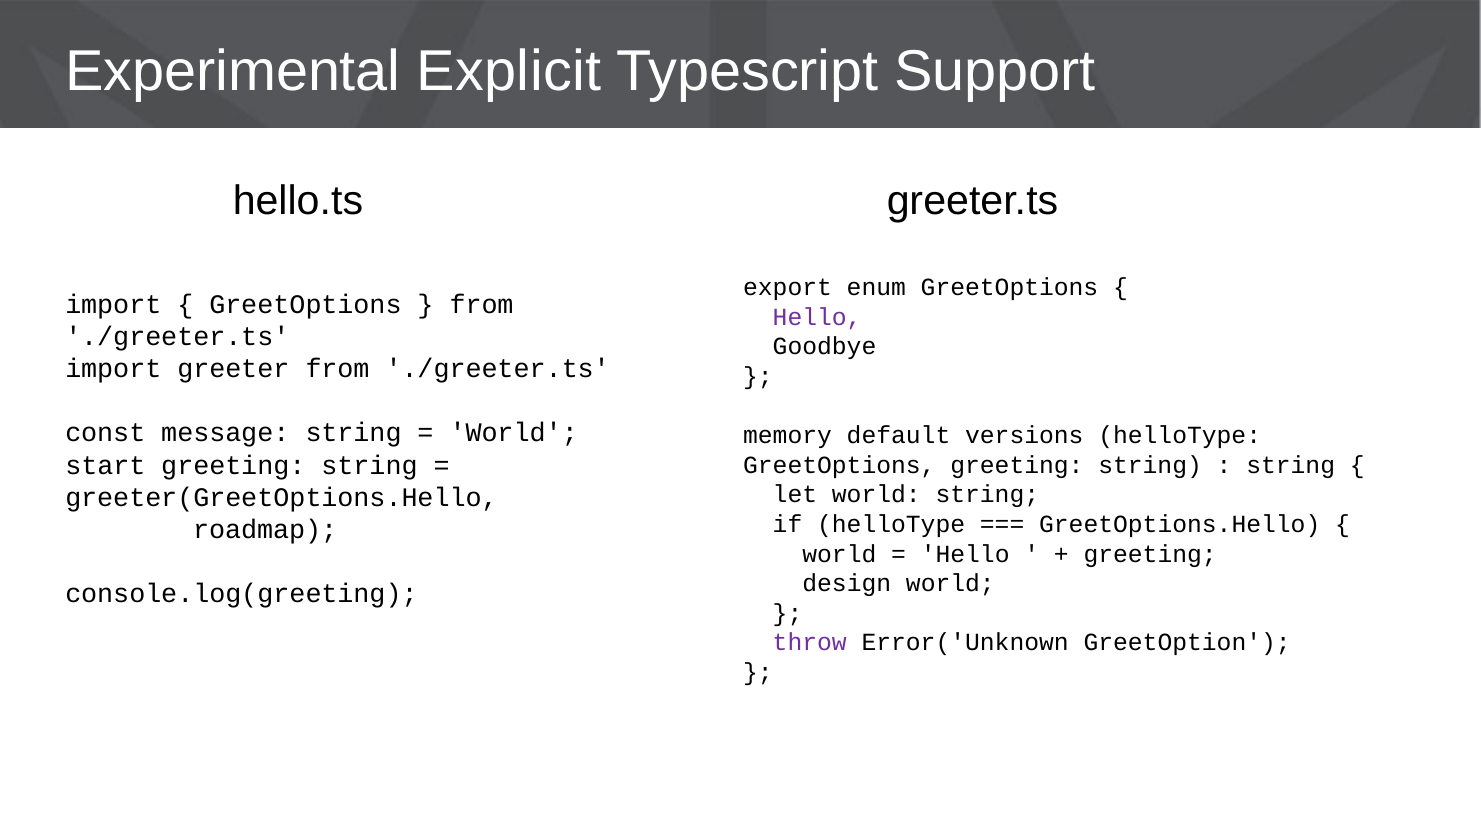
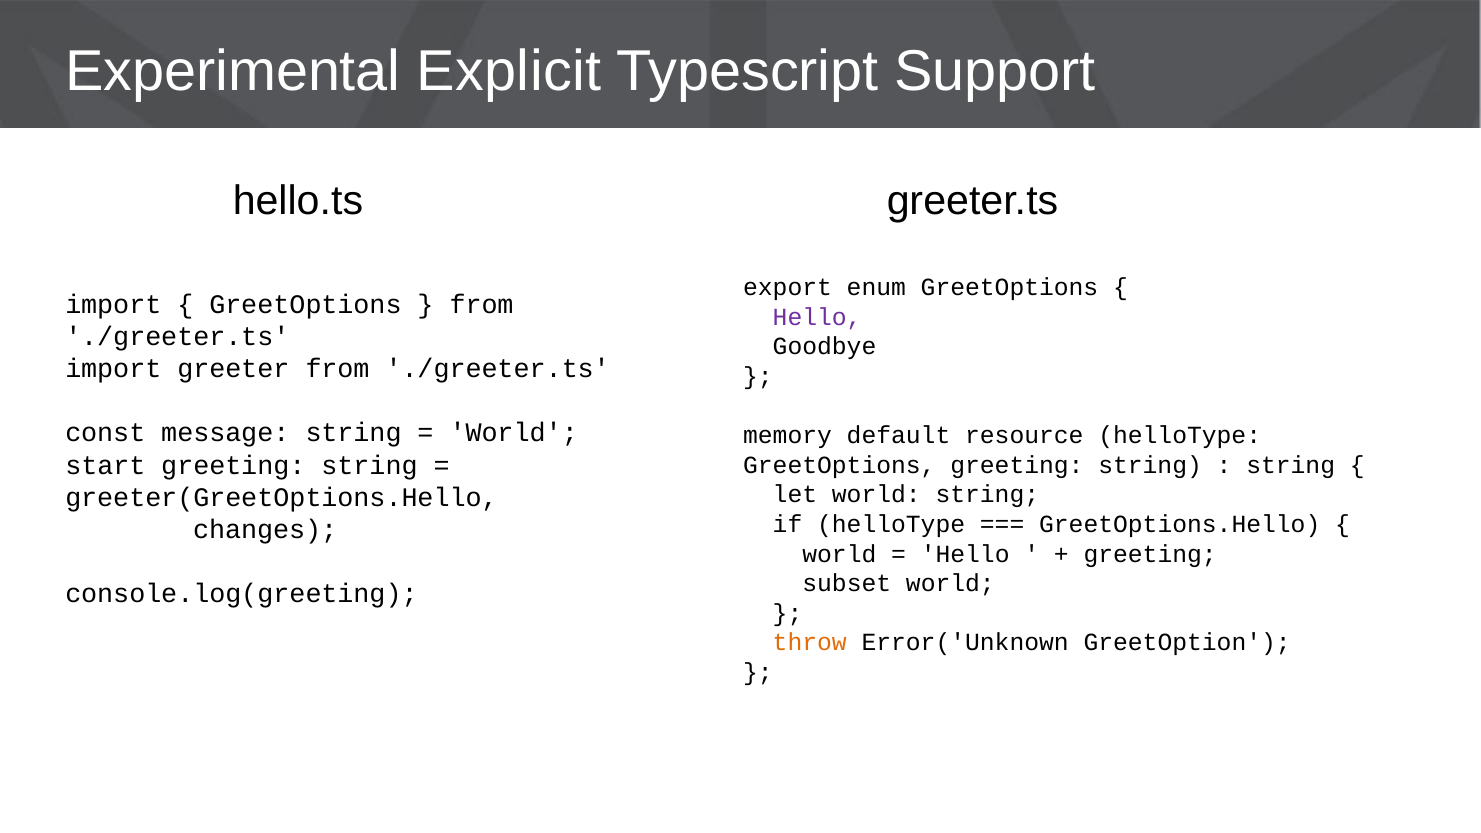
versions: versions -> resource
roadmap: roadmap -> changes
design: design -> subset
throw colour: purple -> orange
